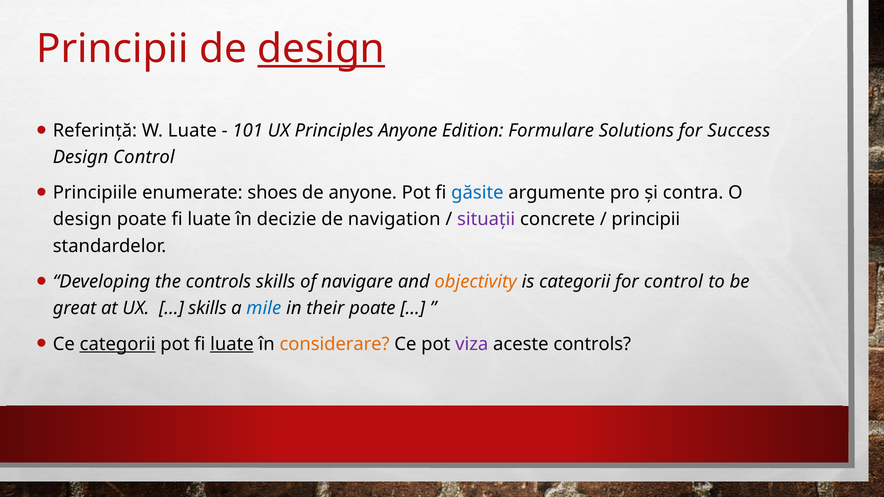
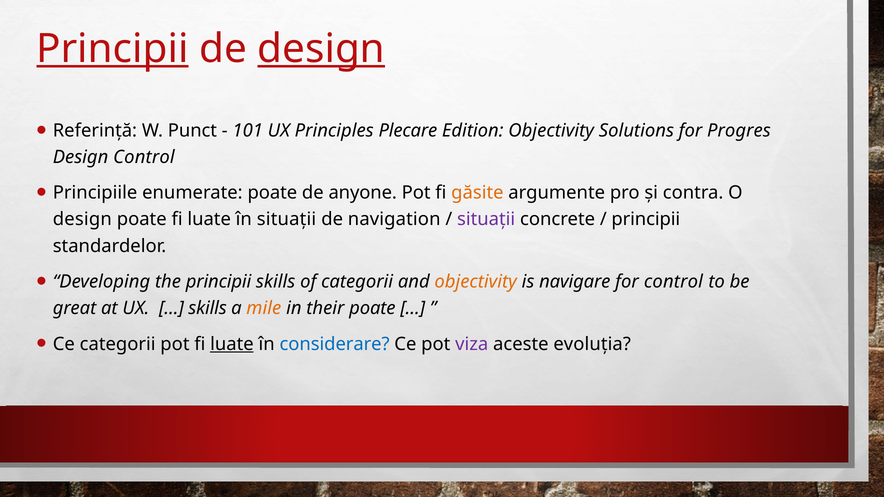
Principii at (112, 49) underline: none -> present
W Luate: Luate -> Punct
Principles Anyone: Anyone -> Plecare
Edition Formulare: Formulare -> Objectivity
Success: Success -> Progres
enumerate shoes: shoes -> poate
găsite colour: blue -> orange
în decizie: decizie -> situații
the controls: controls -> principii
of navigare: navigare -> categorii
is categorii: categorii -> navigare
mile colour: blue -> orange
categorii at (118, 344) underline: present -> none
considerare colour: orange -> blue
aceste controls: controls -> evoluția
